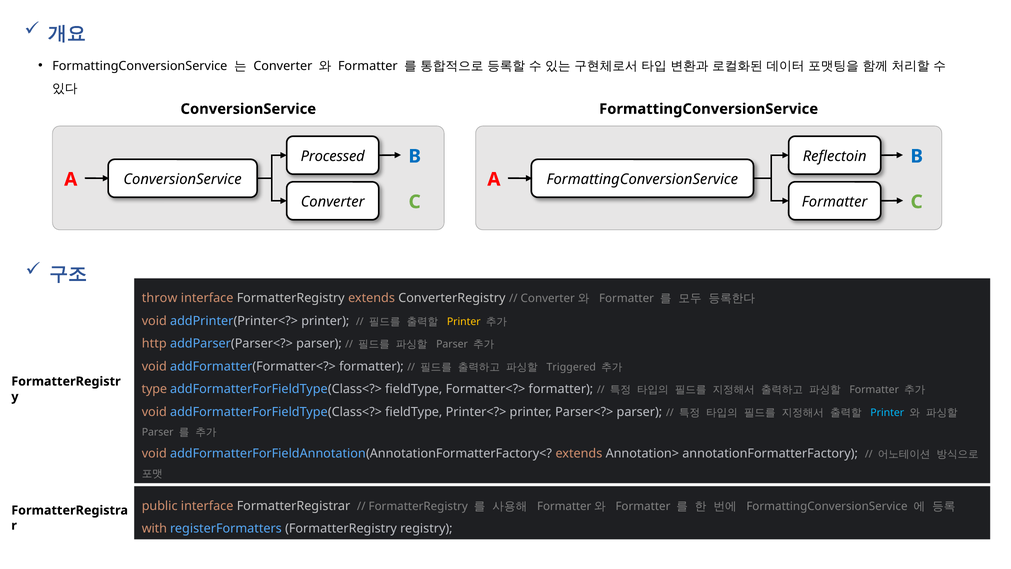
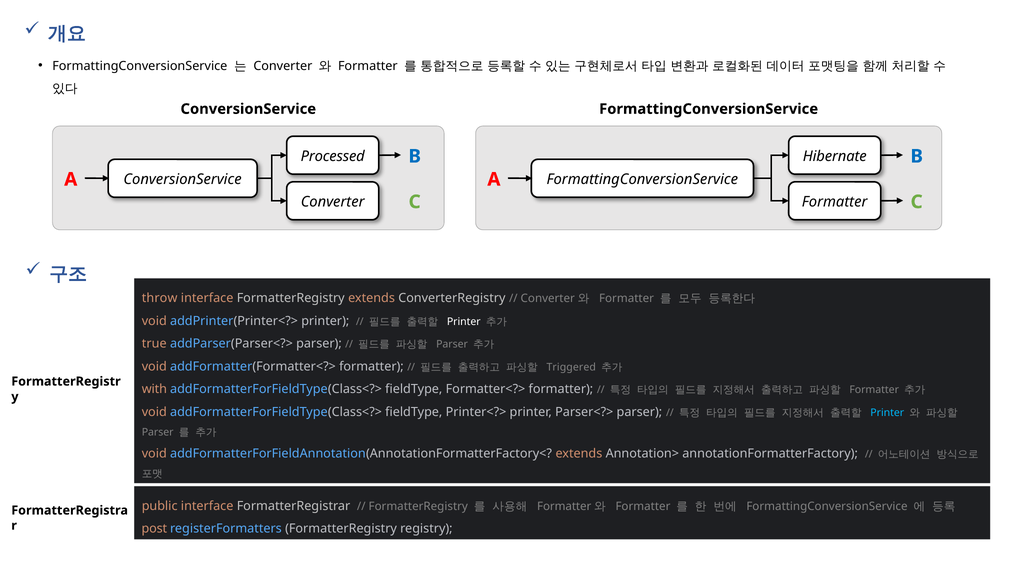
Reflectoin: Reflectoin -> Hibernate
Printer at (464, 321) colour: yellow -> white
http: http -> true
type: type -> with
with: with -> post
